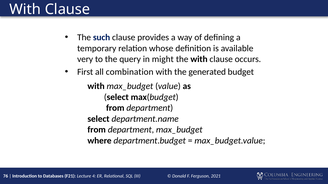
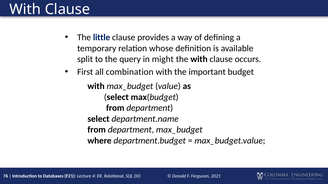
such: such -> little
very: very -> split
generated: generated -> important
